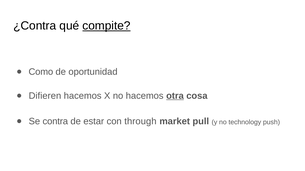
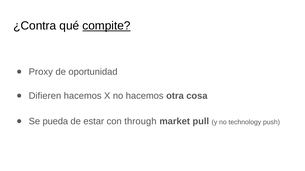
Como: Como -> Proxy
otra underline: present -> none
contra: contra -> pueda
